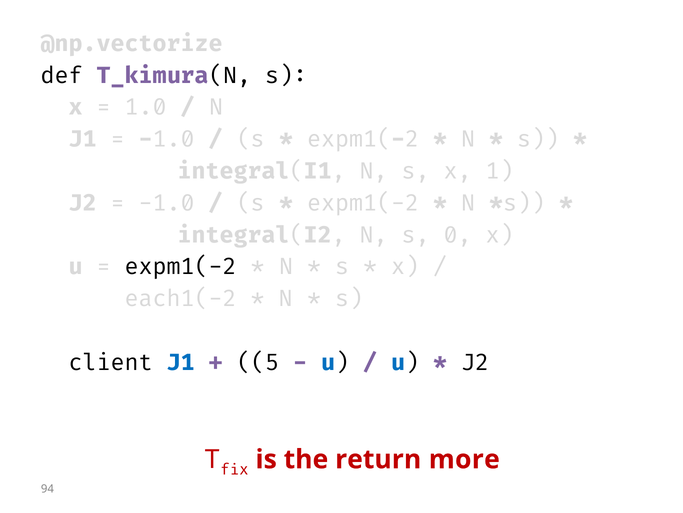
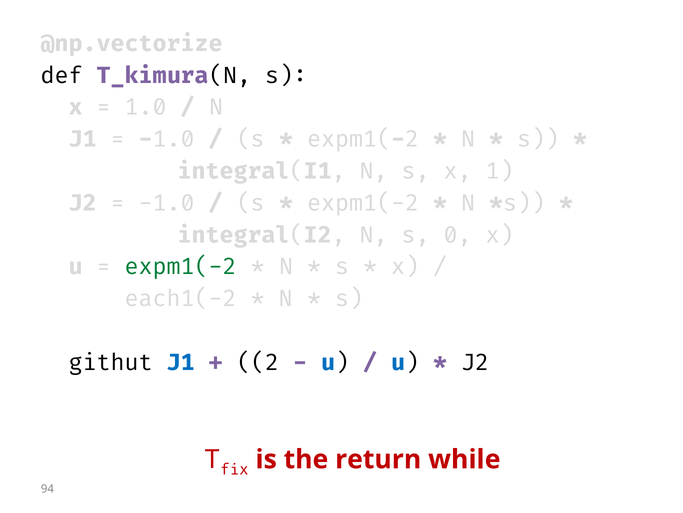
expm1(-2 at (181, 267) colour: black -> green
client: client -> githut
5: 5 -> 2
more: more -> while
